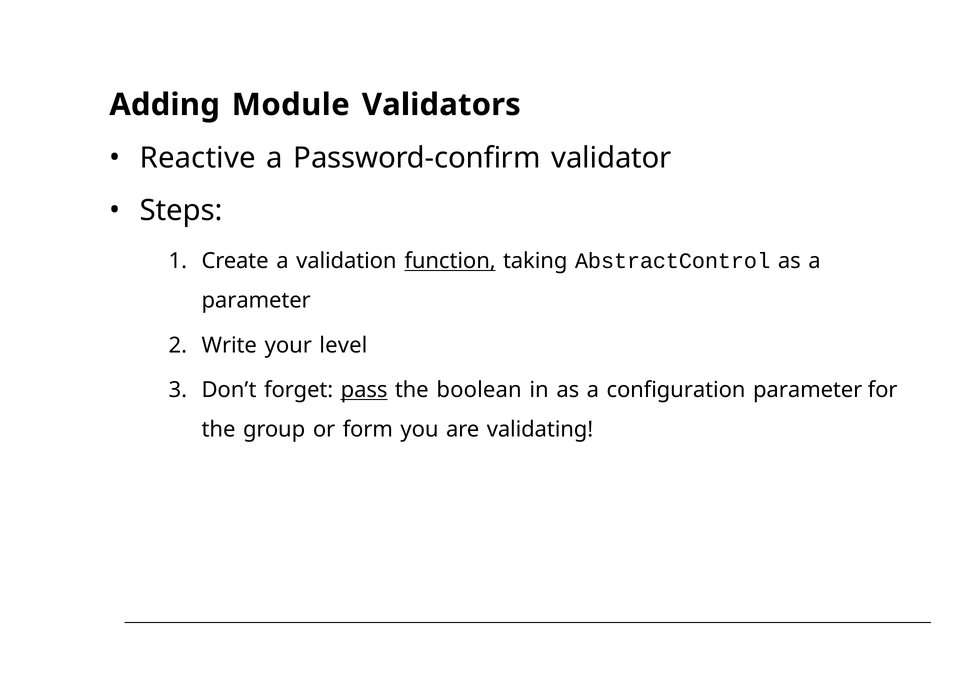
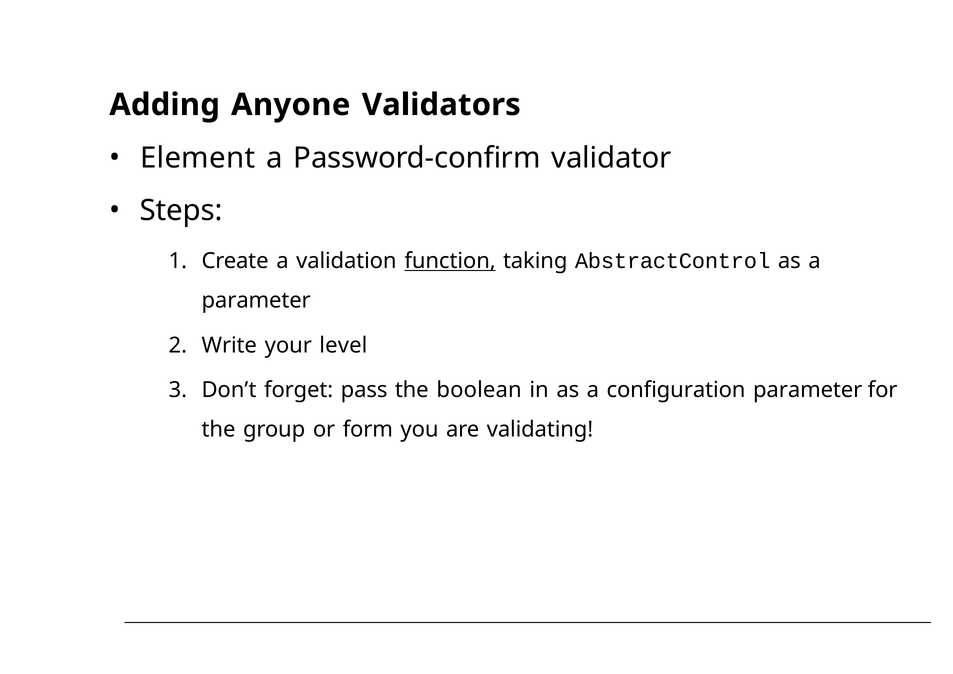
Module: Module -> Anyone
Reactive: Reactive -> Element
pass underline: present -> none
